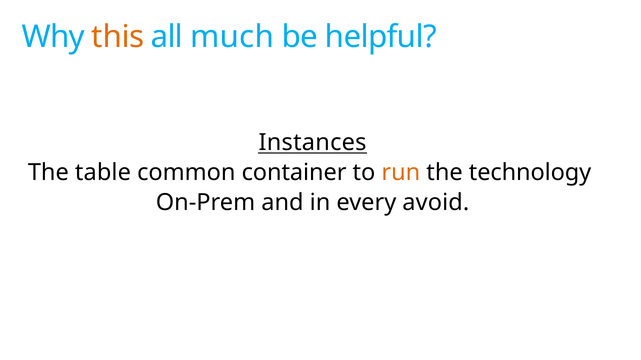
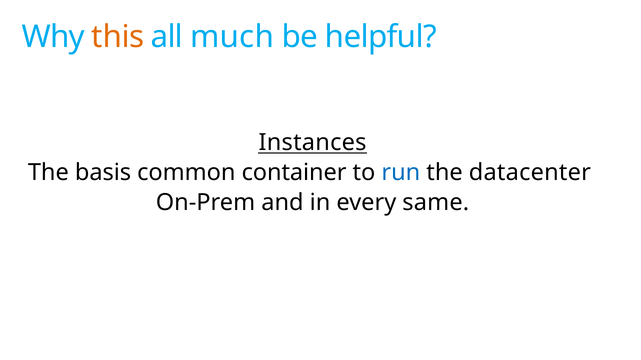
table: table -> basis
run colour: orange -> blue
technology: technology -> datacenter
avoid: avoid -> same
